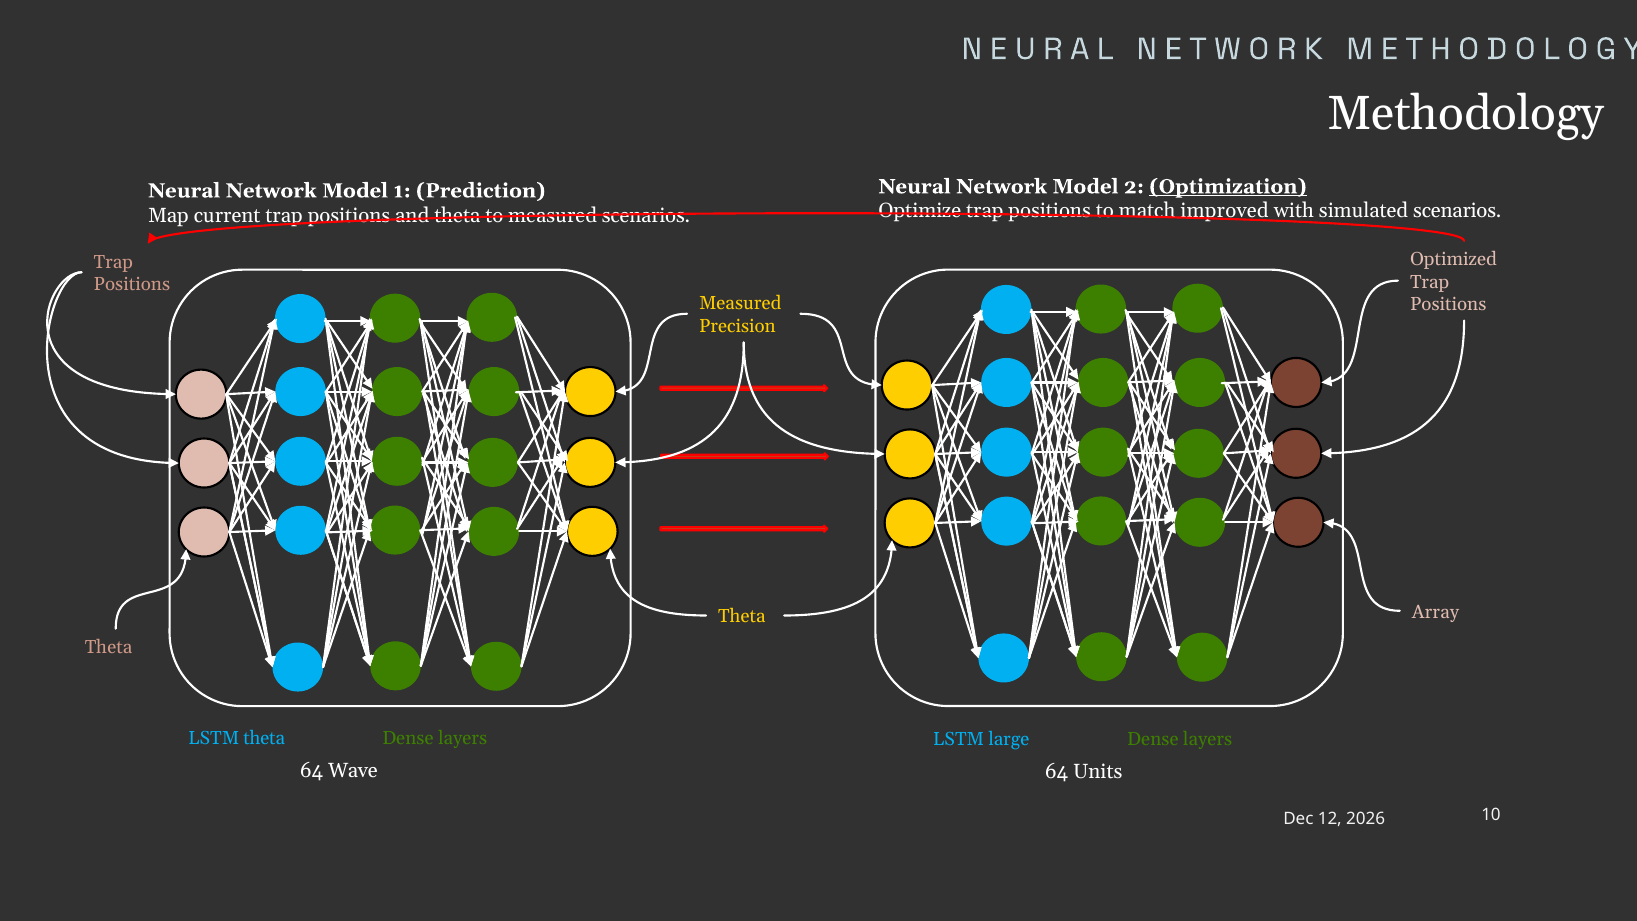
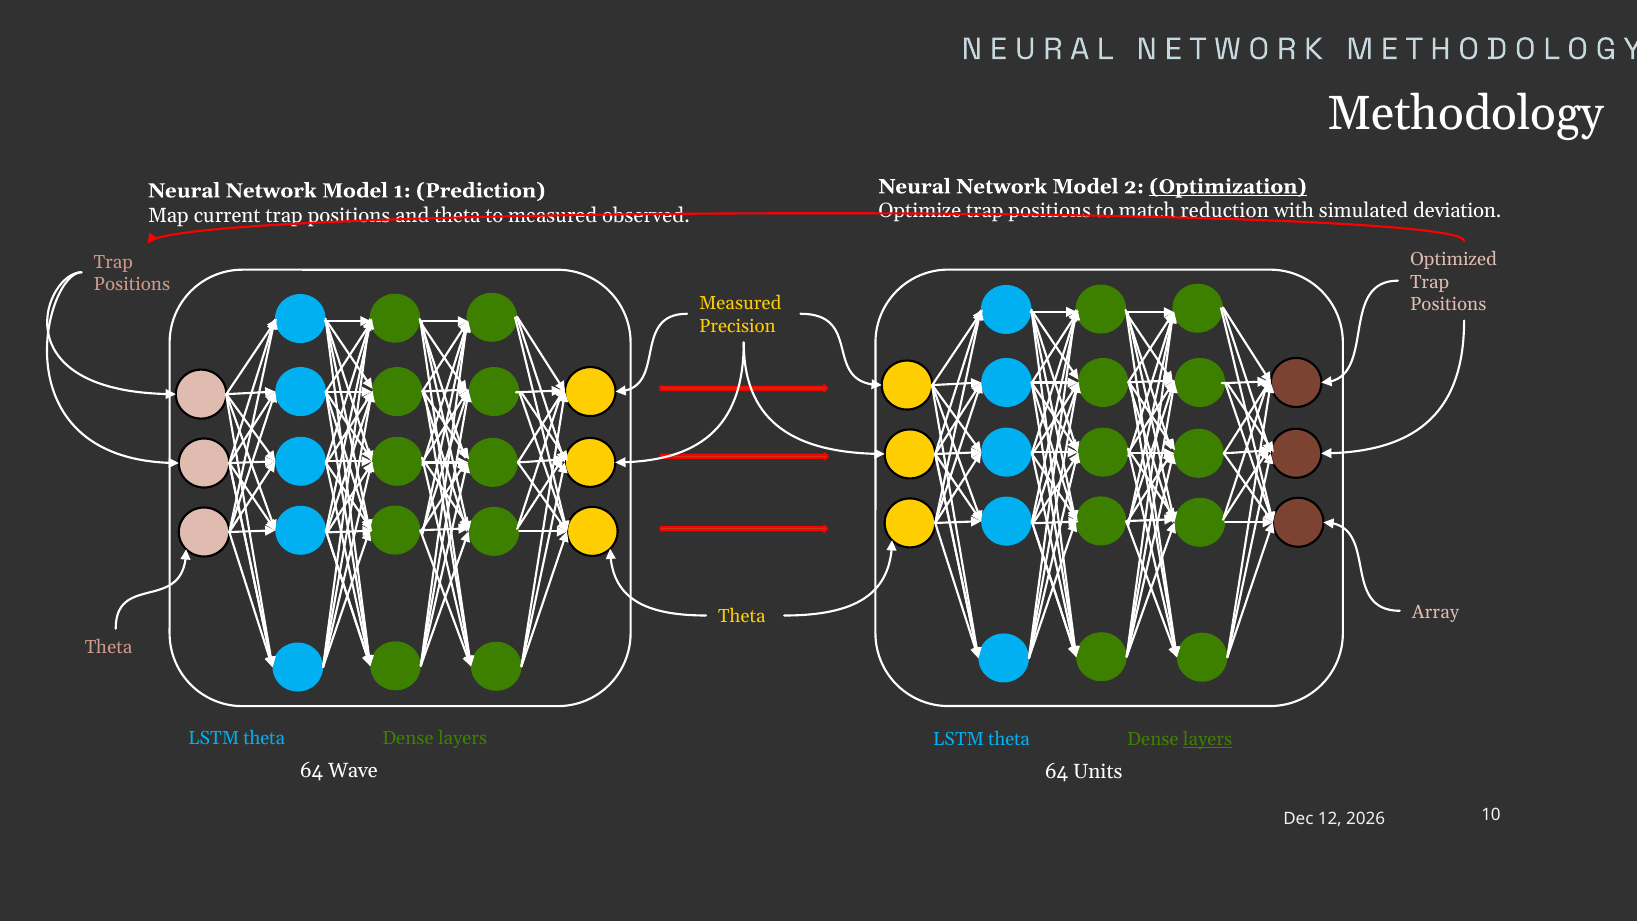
improved: improved -> reduction
simulated scenarios: scenarios -> deviation
measured scenarios: scenarios -> observed
large at (1009, 739): large -> theta
layers at (1208, 740) underline: none -> present
